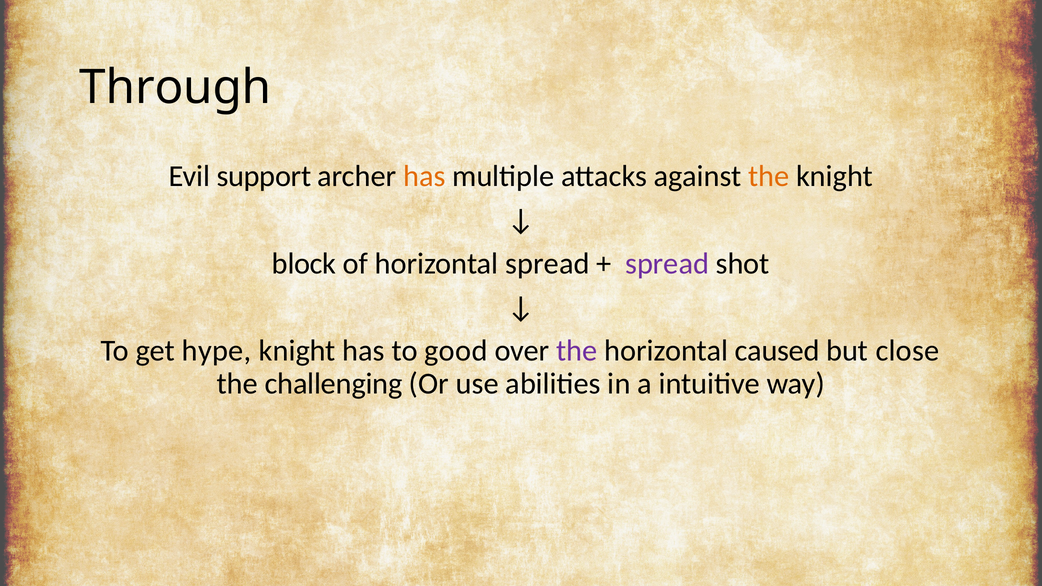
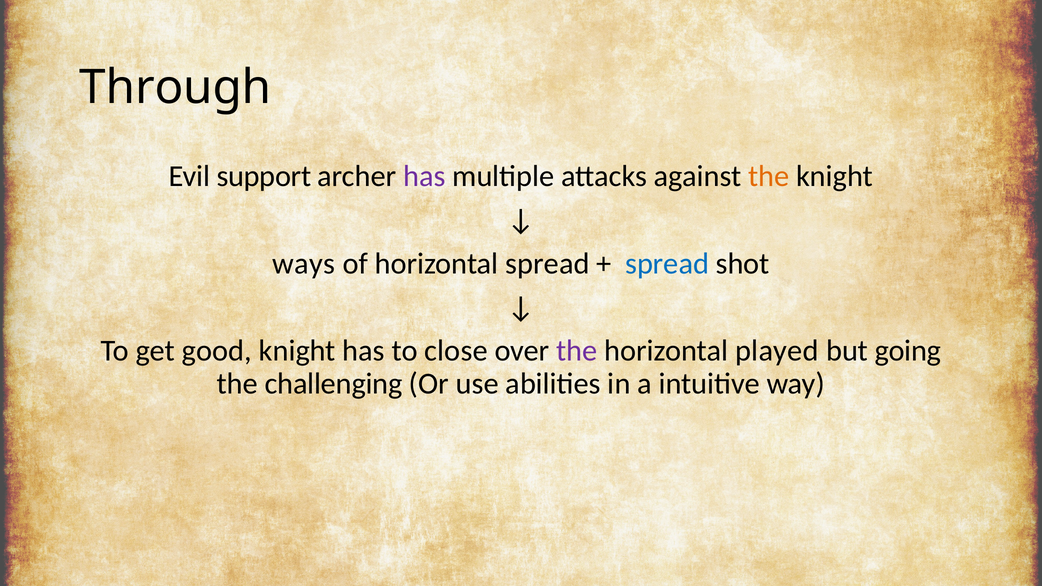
has at (424, 176) colour: orange -> purple
block: block -> ways
spread at (667, 264) colour: purple -> blue
hype: hype -> good
good: good -> close
caused: caused -> played
close: close -> going
